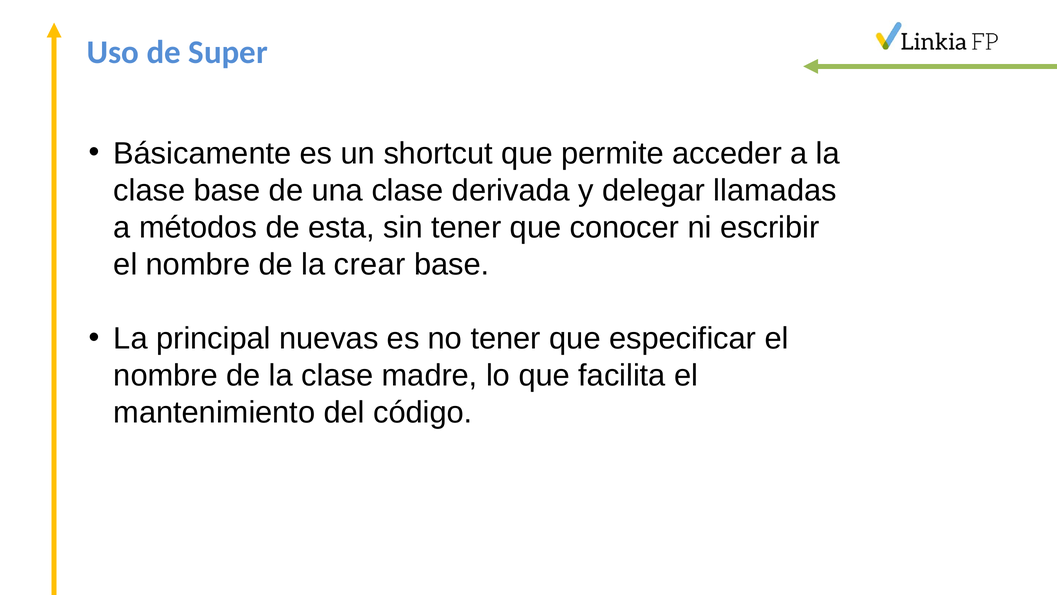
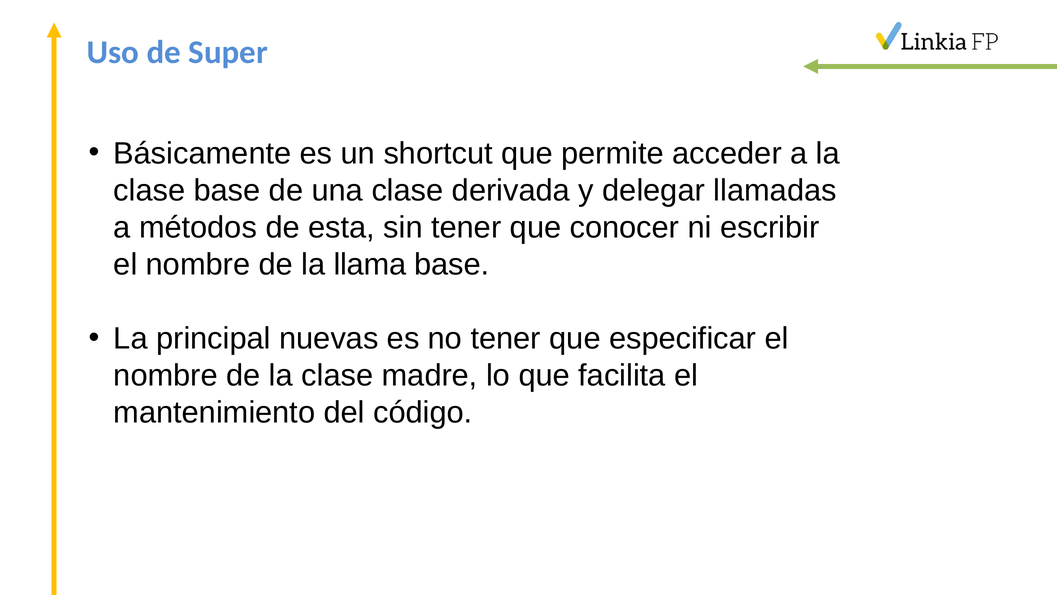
crear: crear -> llama
